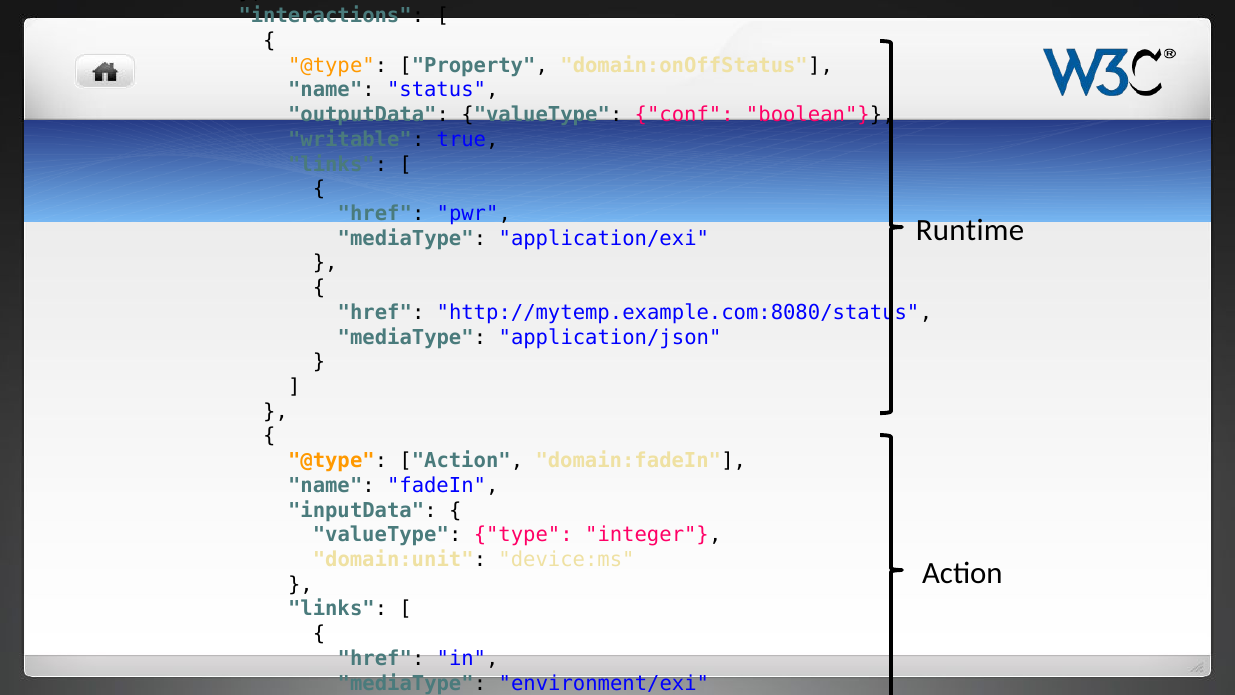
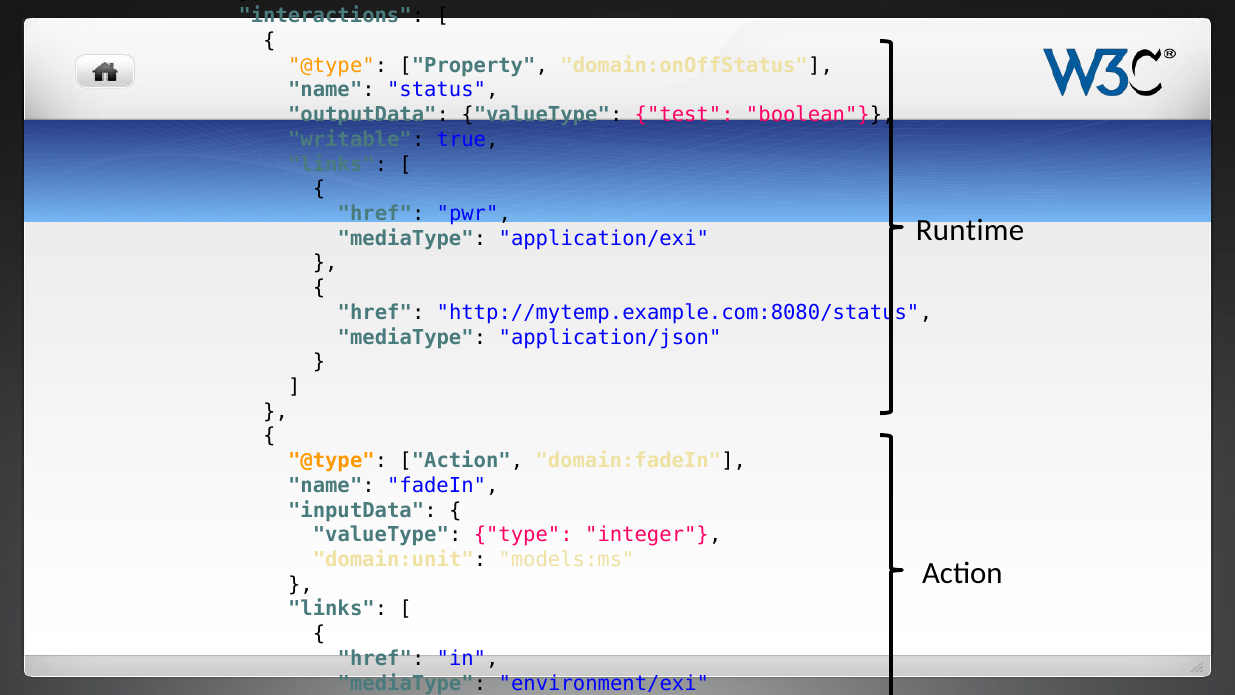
conf: conf -> test
device:ms: device:ms -> models:ms
